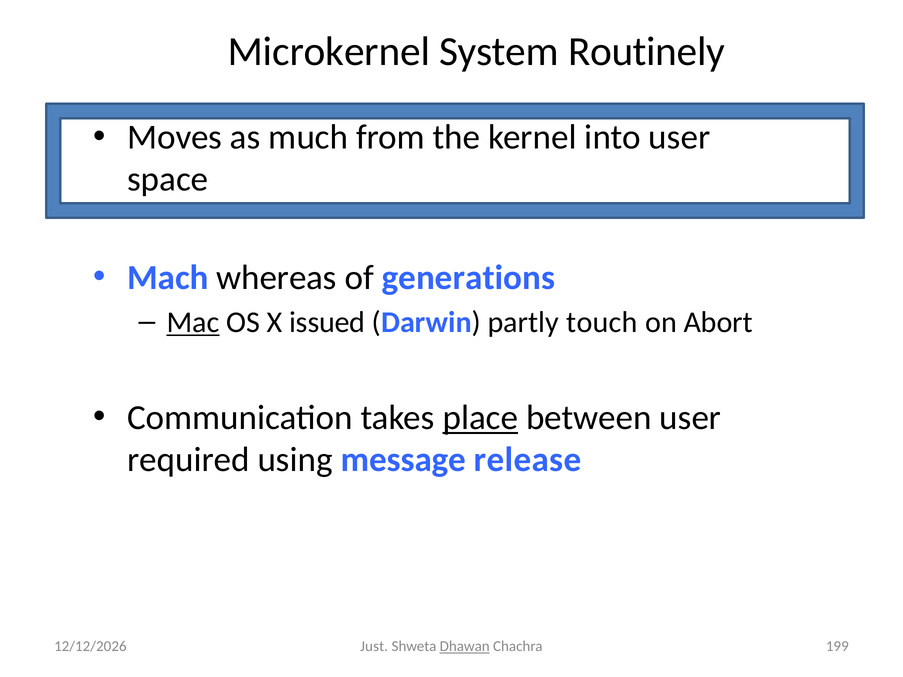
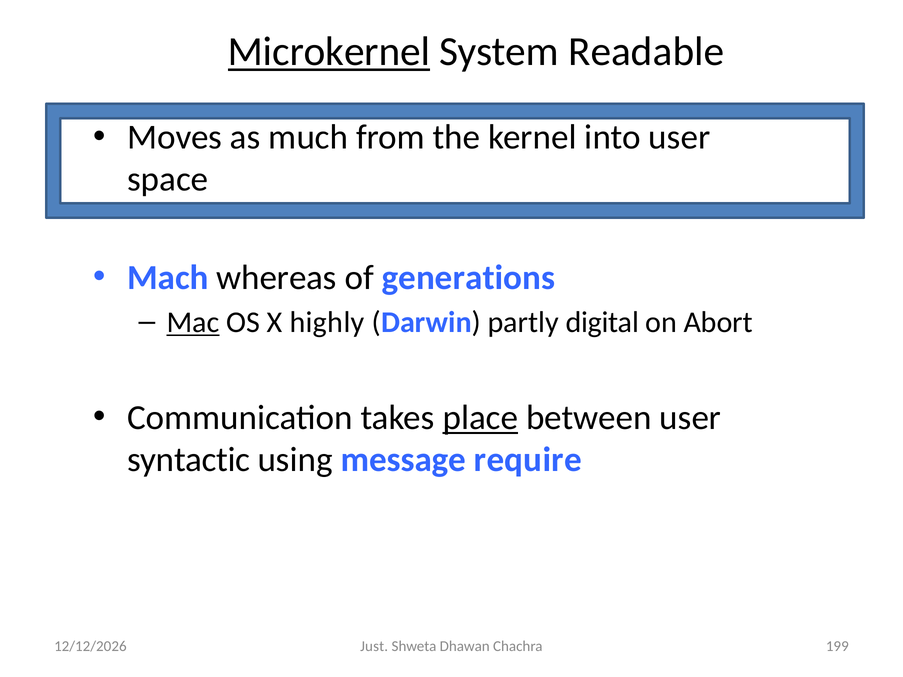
Microkernel underline: none -> present
Routinely: Routinely -> Readable
issued: issued -> highly
touch: touch -> digital
required: required -> syntactic
release: release -> require
Dhawan underline: present -> none
